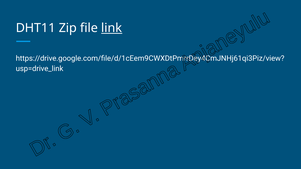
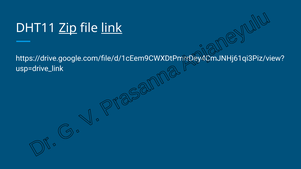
Zip underline: none -> present
